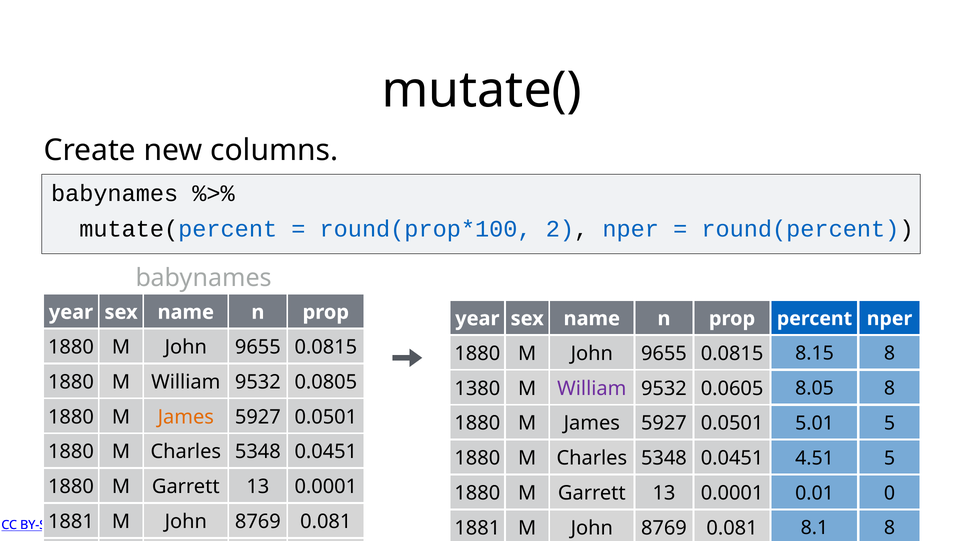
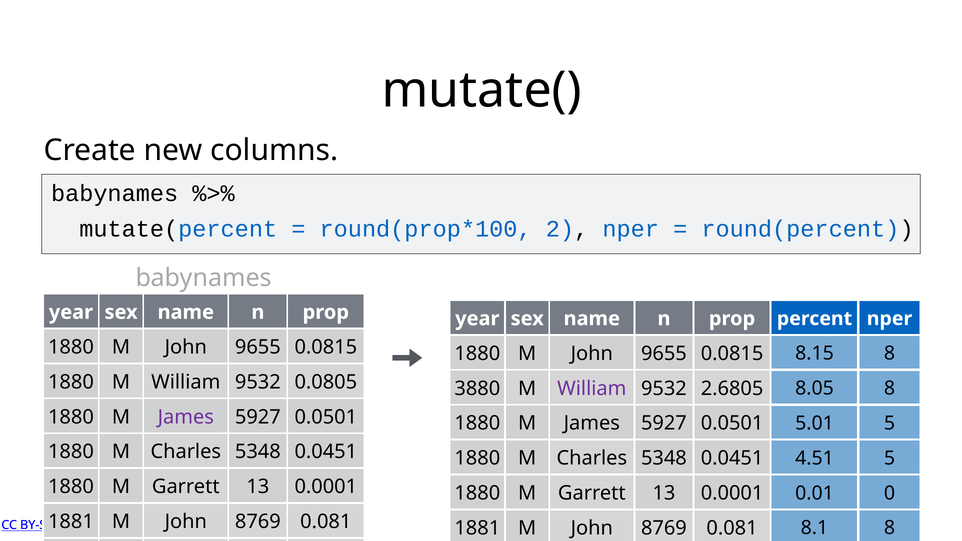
1380: 1380 -> 3880
0.0605: 0.0605 -> 2.6805
James at (186, 417) colour: orange -> purple
